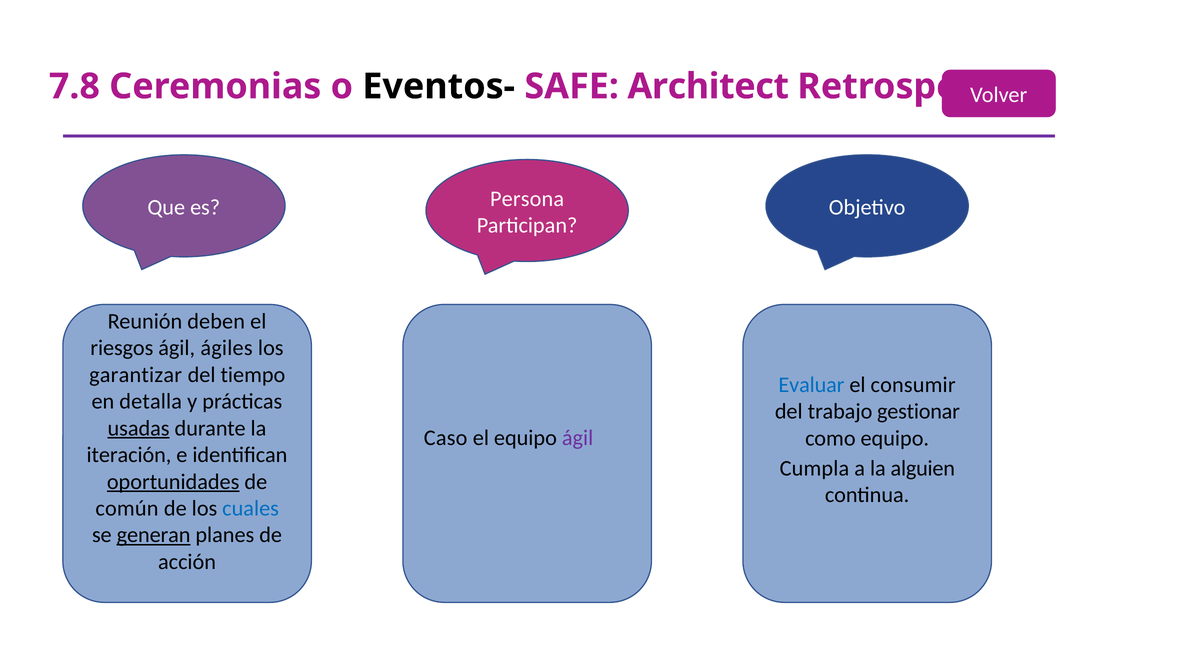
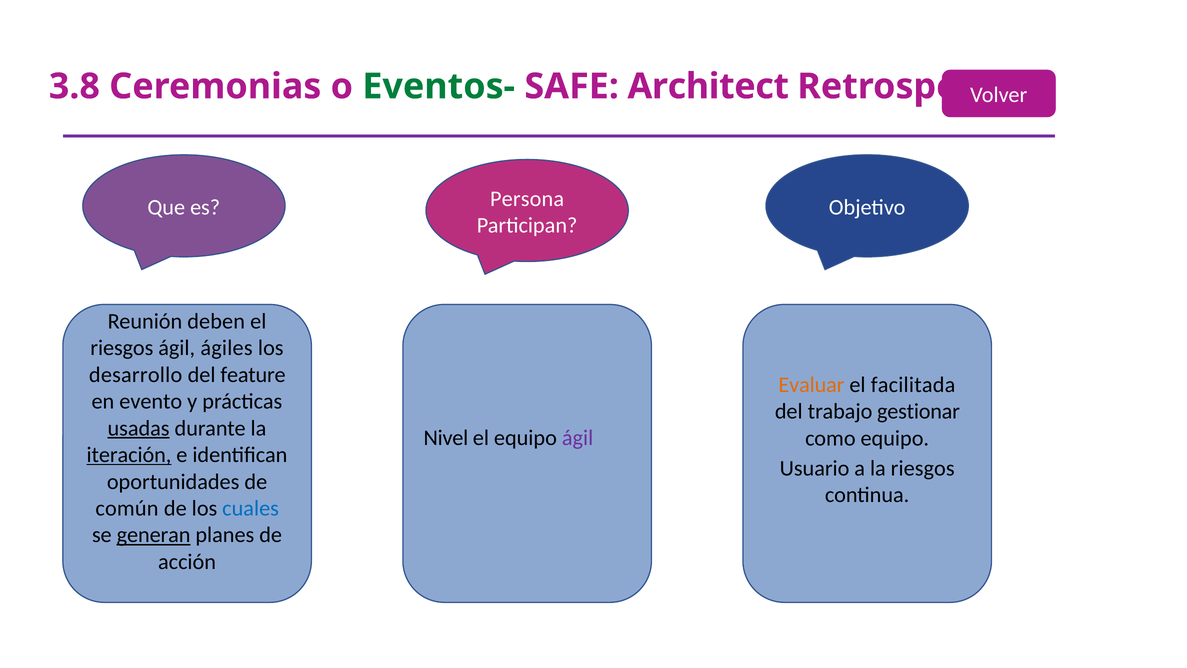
7.8: 7.8 -> 3.8
Eventos- colour: black -> green
garantizar: garantizar -> desarrollo
tiempo: tiempo -> feature
Evaluar colour: blue -> orange
consumir: consumir -> facilitada
detalla: detalla -> evento
Caso: Caso -> Nivel
iteración underline: none -> present
Cumpla: Cumpla -> Usuario
la alguien: alguien -> riesgos
oportunidades underline: present -> none
